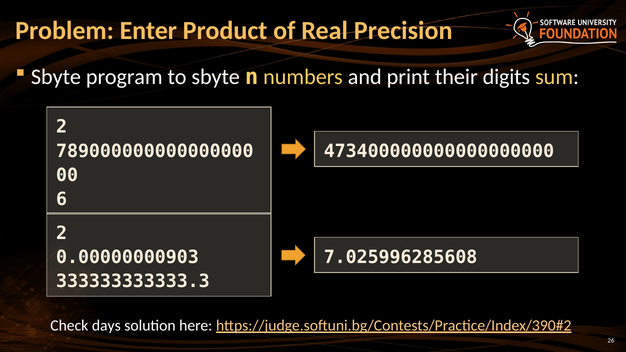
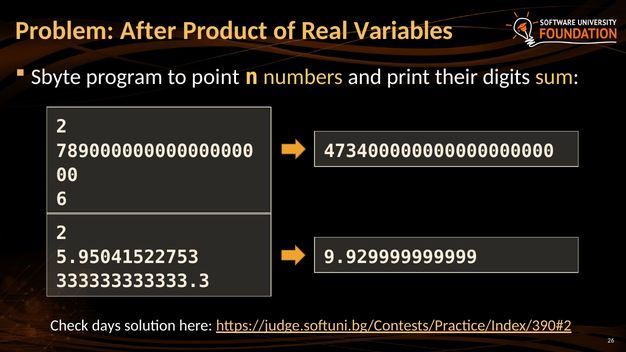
Enter: Enter -> After
Precision: Precision -> Variables
to sbyte: sbyte -> point
0.00000000903: 0.00000000903 -> 5.95041522753
7.025996285608: 7.025996285608 -> 9.929999999999
